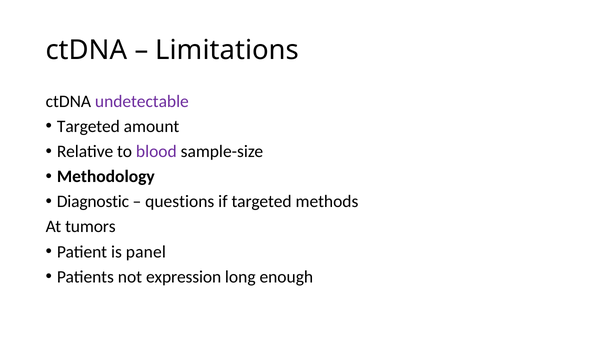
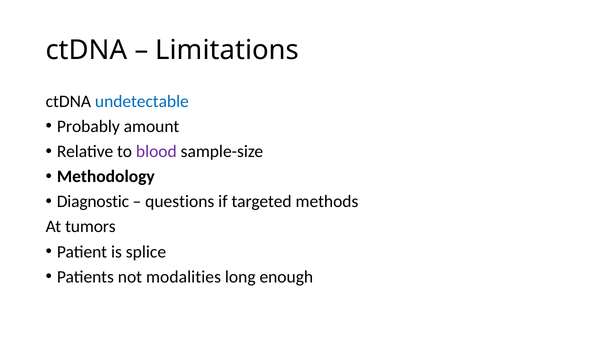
undetectable colour: purple -> blue
Targeted at (88, 127): Targeted -> Probably
panel: panel -> splice
expression: expression -> modalities
